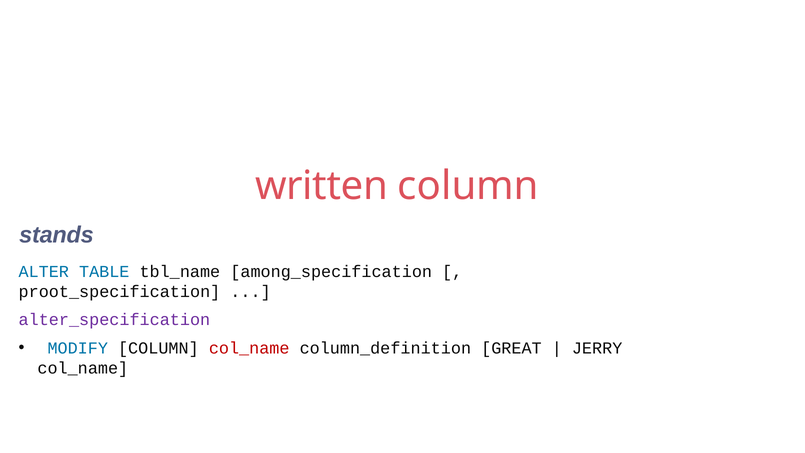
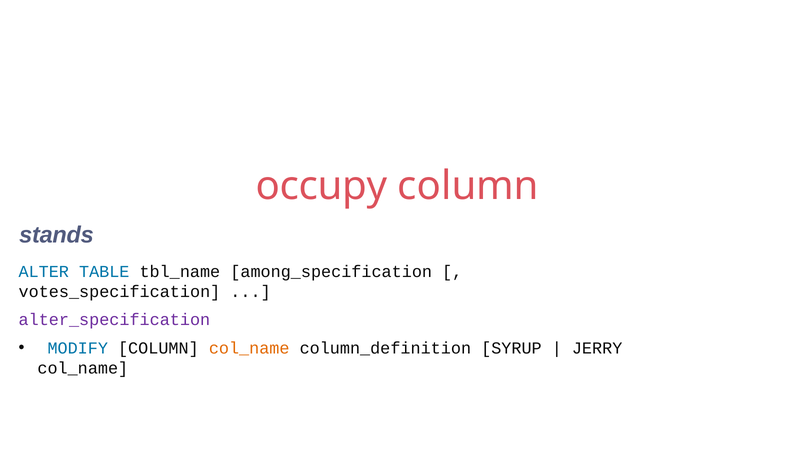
written: written -> occupy
proot_specification: proot_specification -> votes_specification
col_name at (249, 348) colour: red -> orange
GREAT: GREAT -> SYRUP
